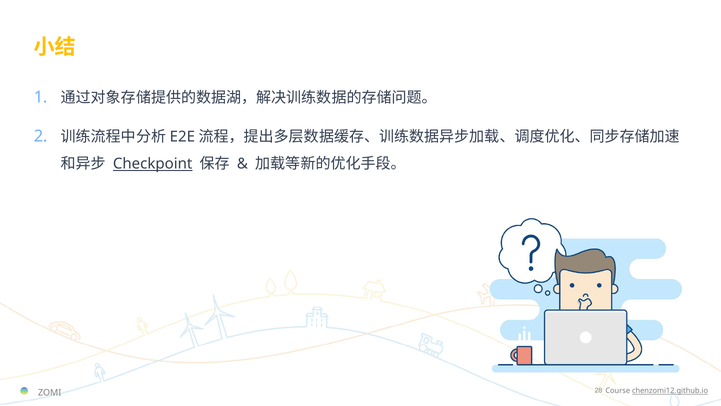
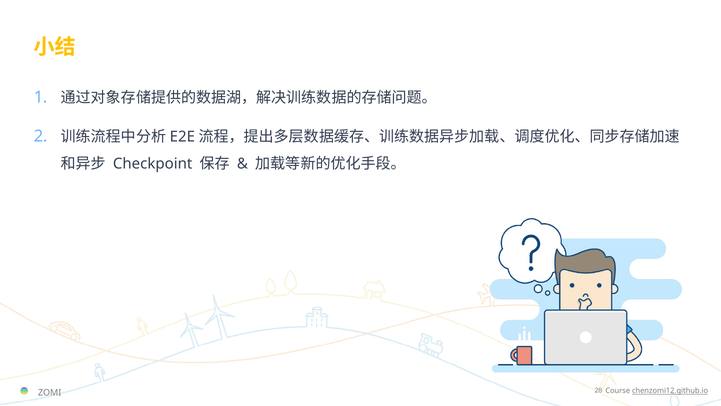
Checkpoint underline: present -> none
